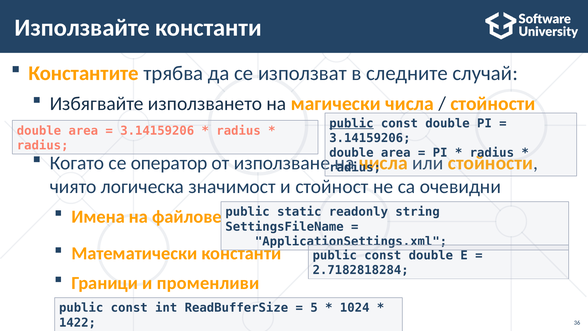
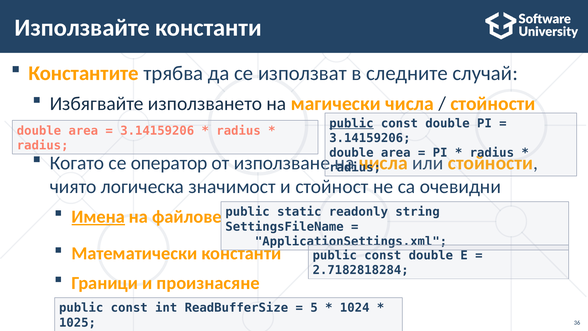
Имена underline: none -> present
променливи: променливи -> произнасяне
1422: 1422 -> 1025
